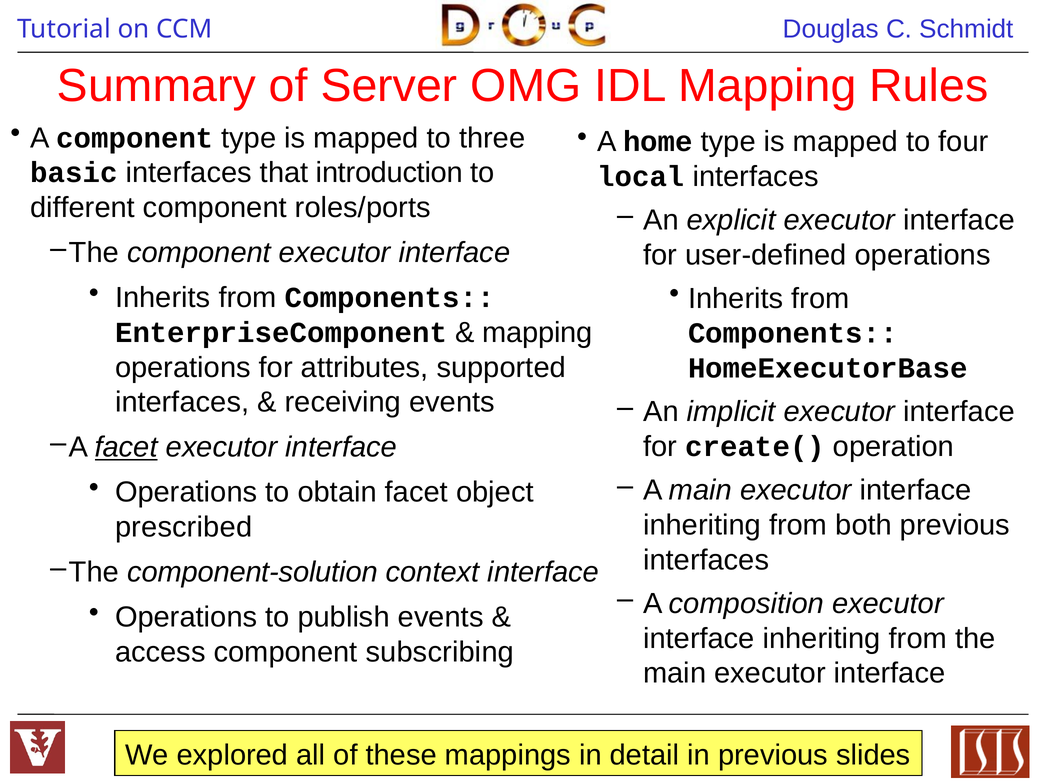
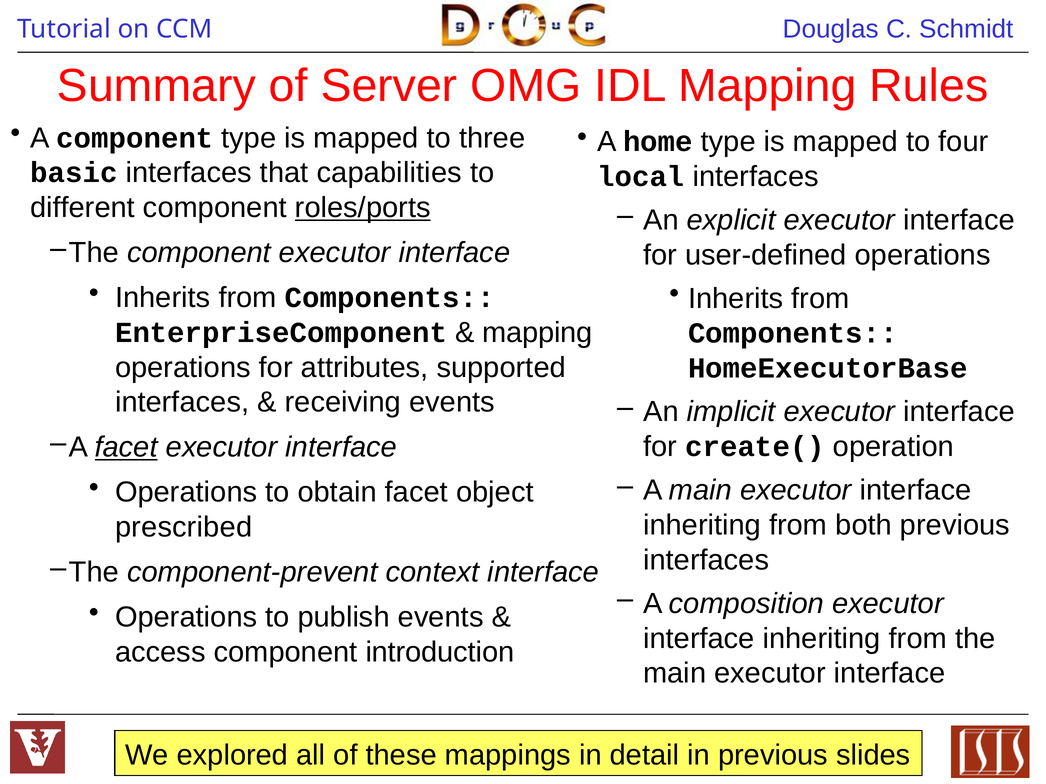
introduction: introduction -> capabilities
roles/ports underline: none -> present
component-solution: component-solution -> component-prevent
subscribing: subscribing -> introduction
